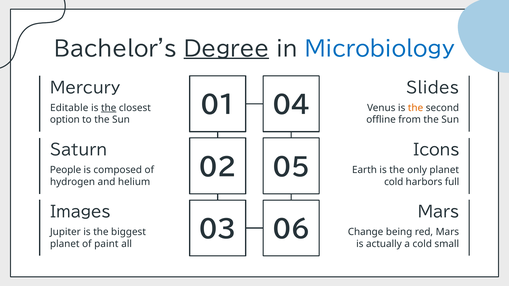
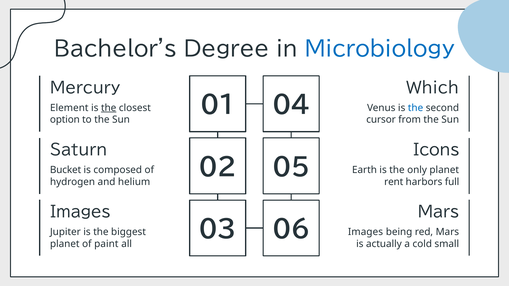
Degree underline: present -> none
Slides: Slides -> Which
Editable: Editable -> Element
the at (416, 108) colour: orange -> blue
offline: offline -> cursor
People: People -> Bucket
cold at (394, 182): cold -> rent
Change at (366, 232): Change -> Images
